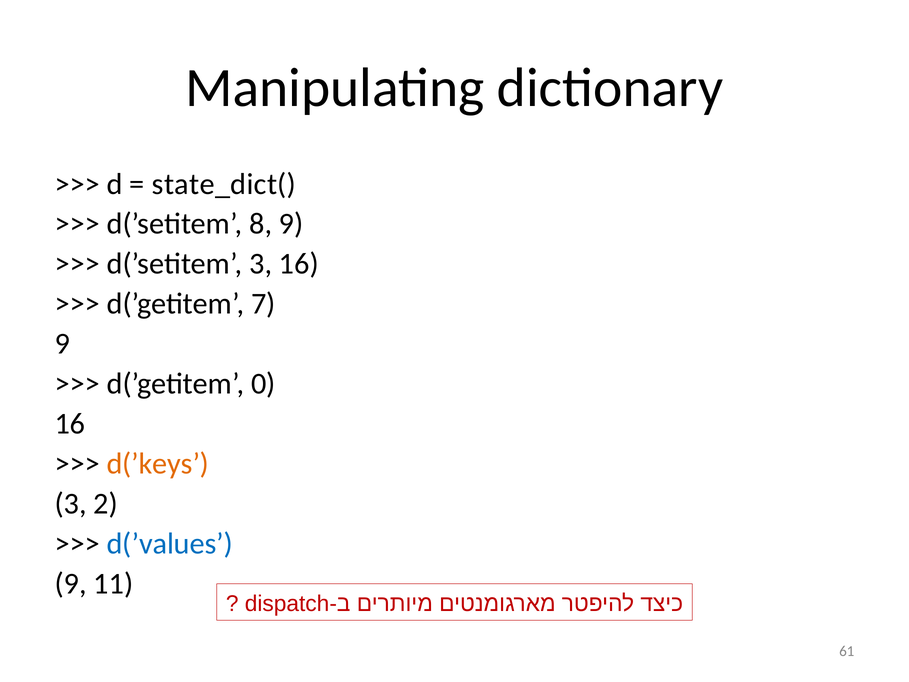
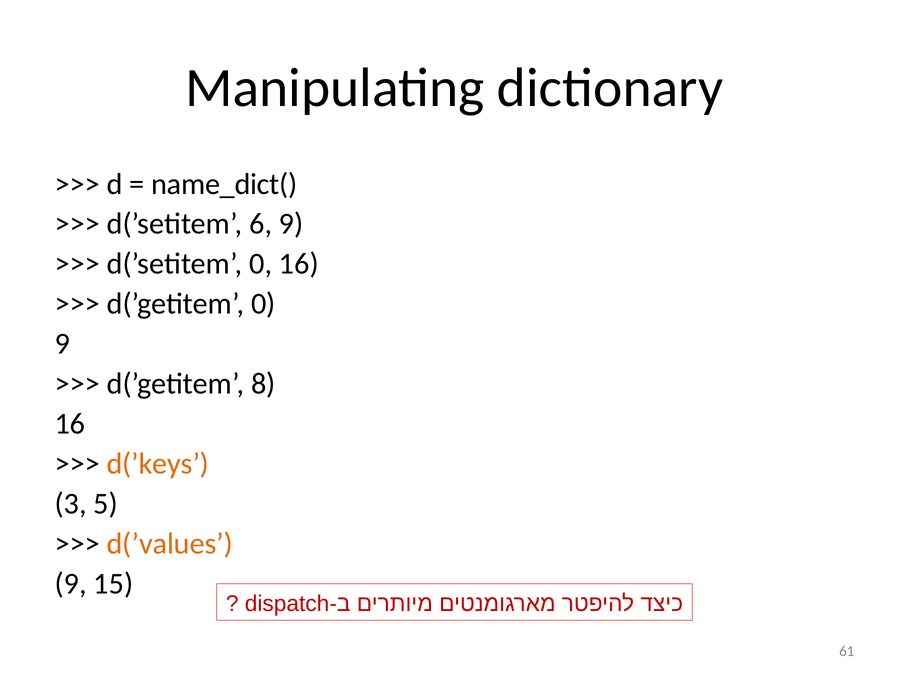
state_dict(: state_dict( -> name_dict(
8: 8 -> 6
d(’setitem 3: 3 -> 0
d(’getitem 7: 7 -> 0
0: 0 -> 8
2: 2 -> 5
d(’values colour: blue -> orange
11: 11 -> 15
